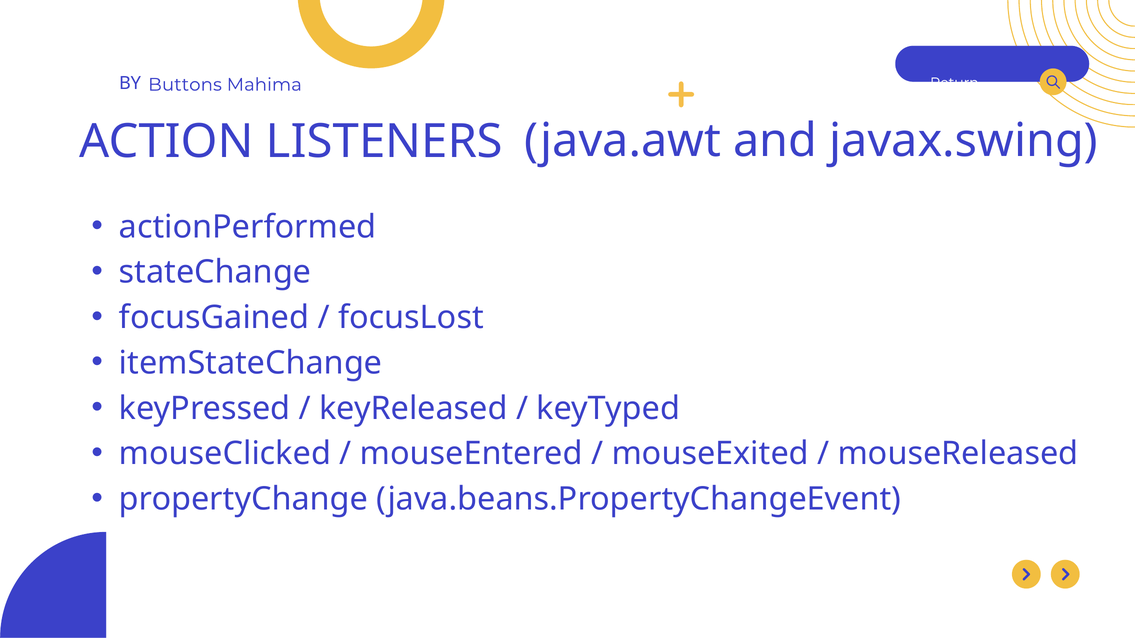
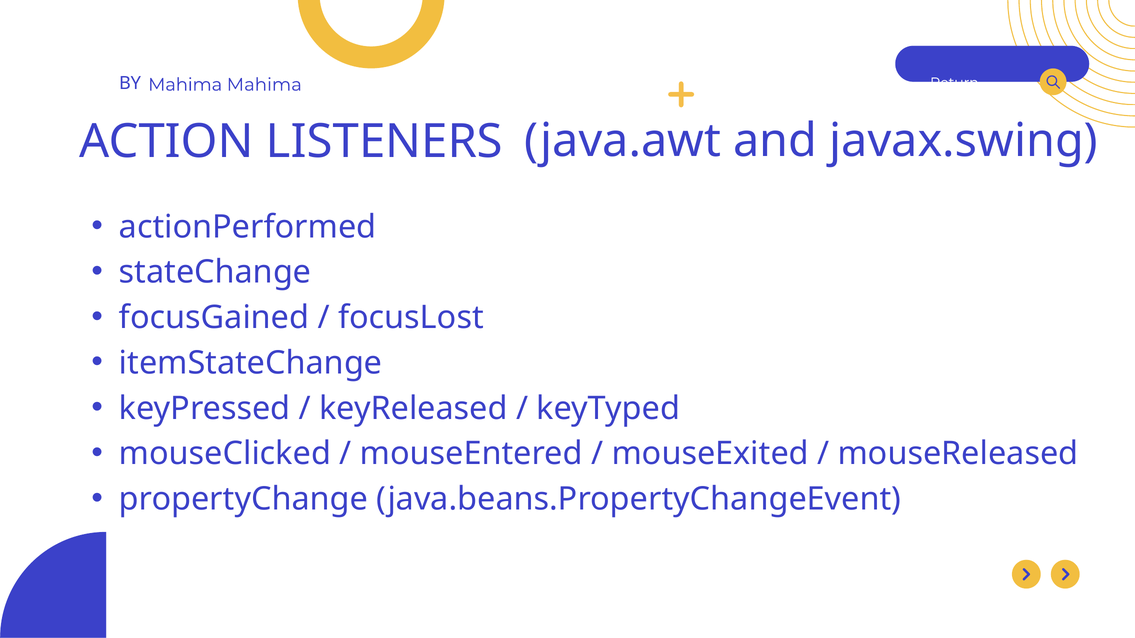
BY Buttons: Buttons -> Mahima
